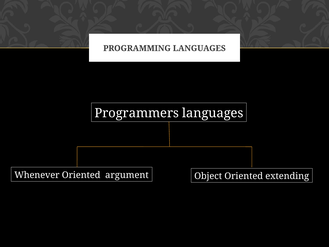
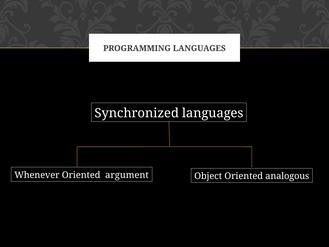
Programmers: Programmers -> Synchronized
extending: extending -> analogous
